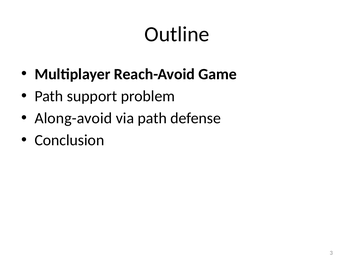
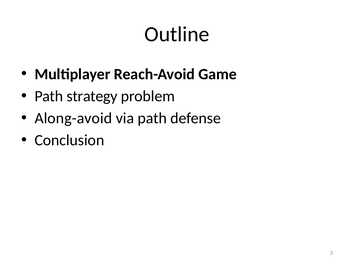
support: support -> strategy
